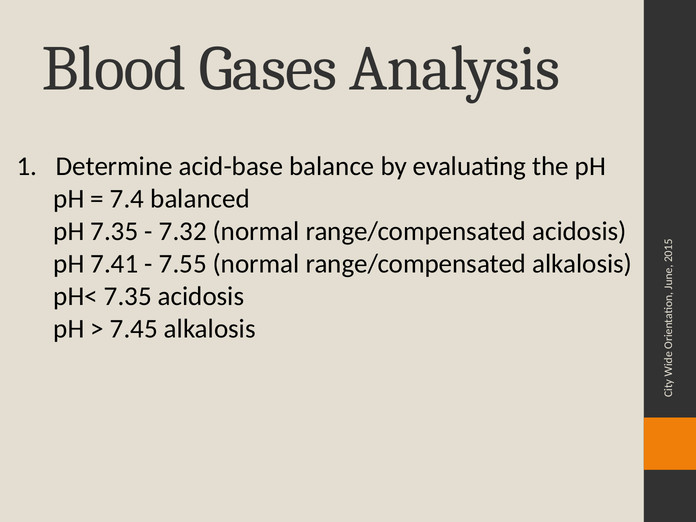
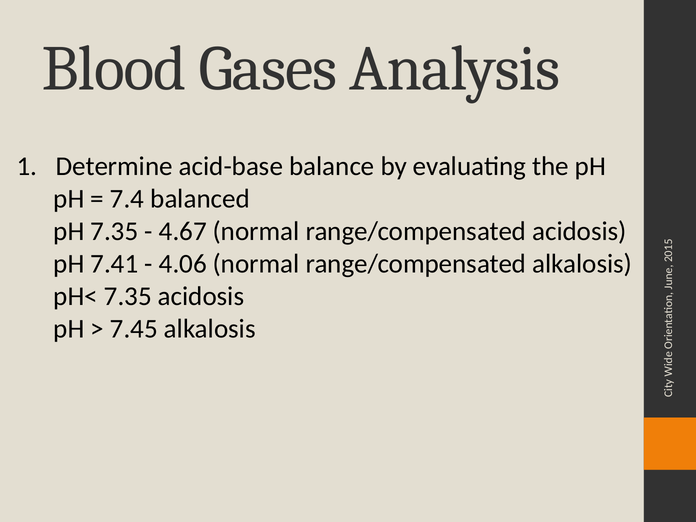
7.32: 7.32 -> 4.67
7.55: 7.55 -> 4.06
